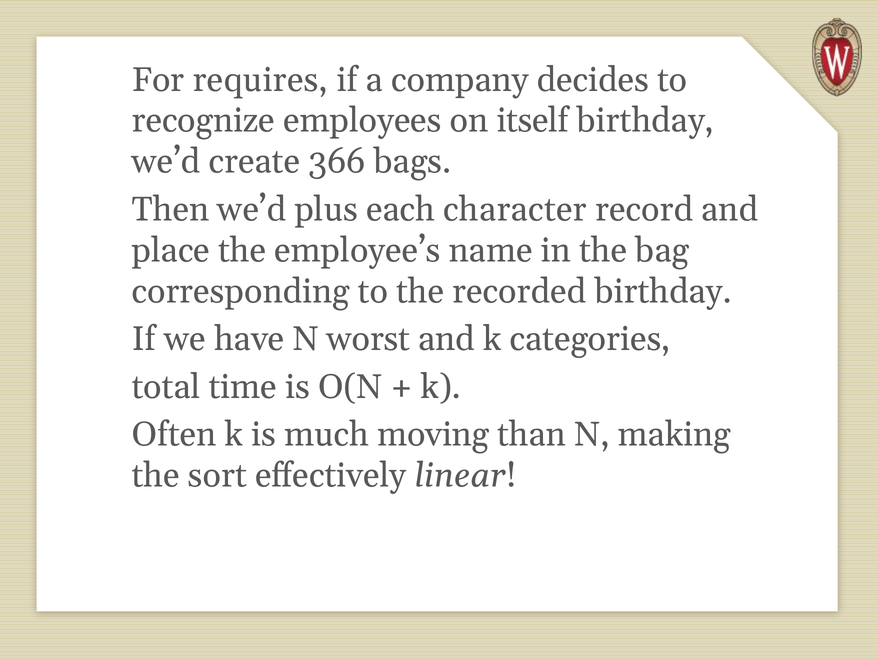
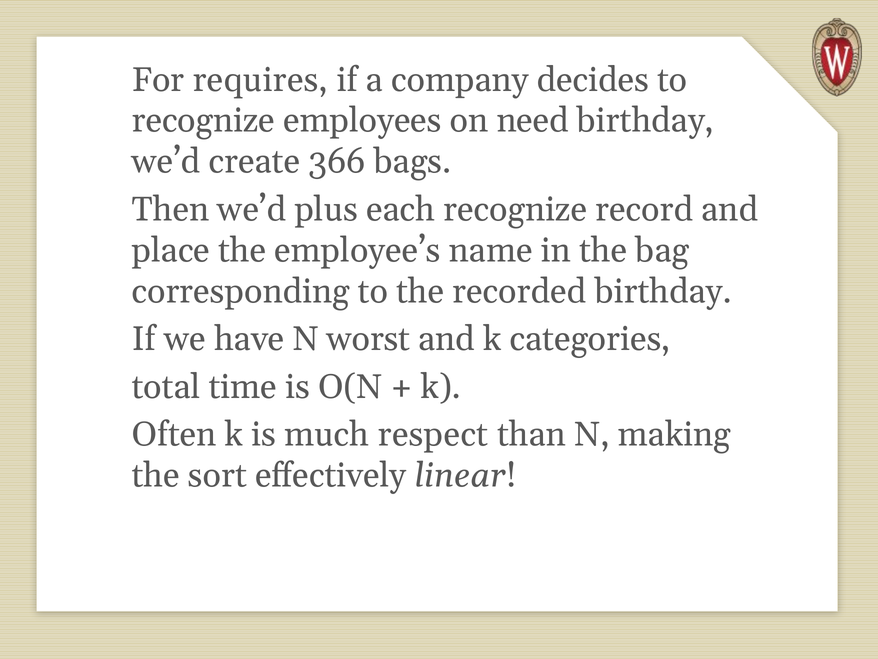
itself: itself -> need
each character: character -> recognize
moving: moving -> respect
